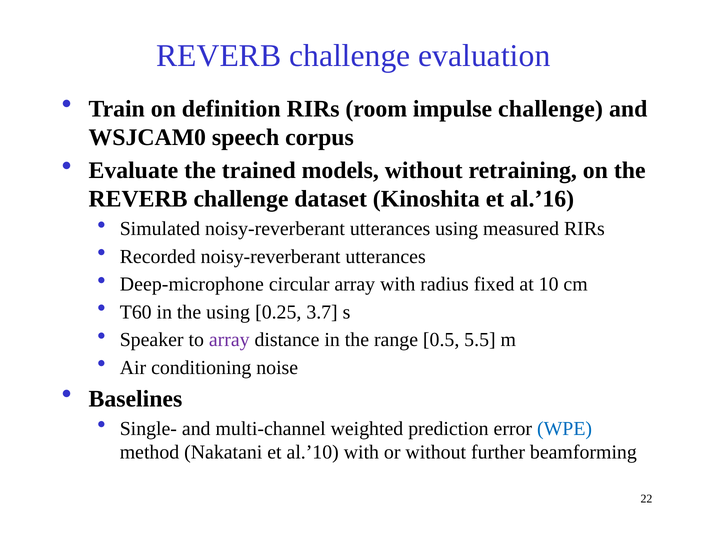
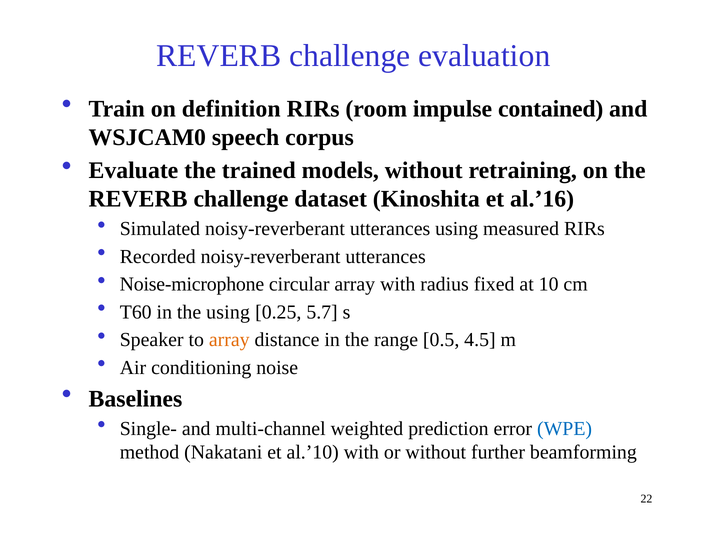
impulse challenge: challenge -> contained
Deep-microphone: Deep-microphone -> Noise-microphone
3.7: 3.7 -> 5.7
array at (229, 340) colour: purple -> orange
5.5: 5.5 -> 4.5
